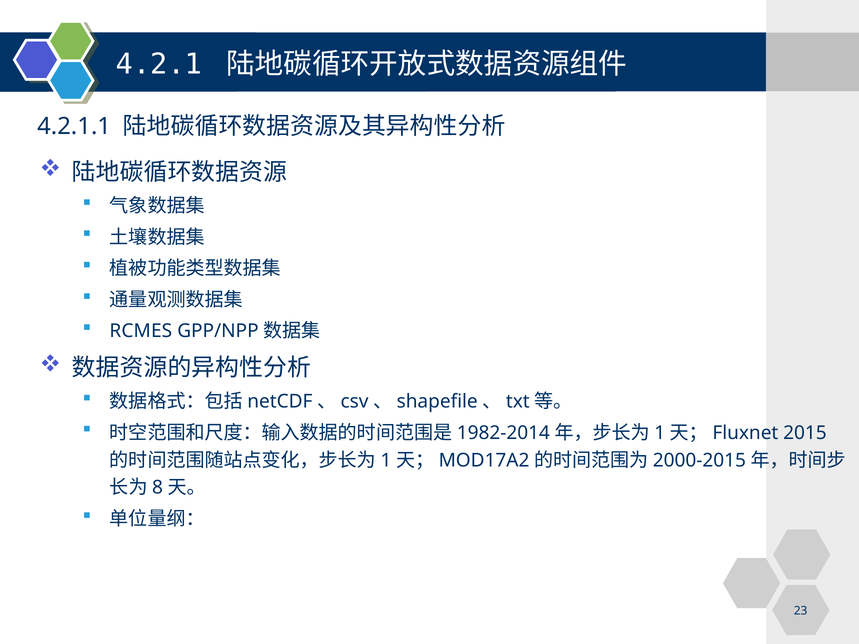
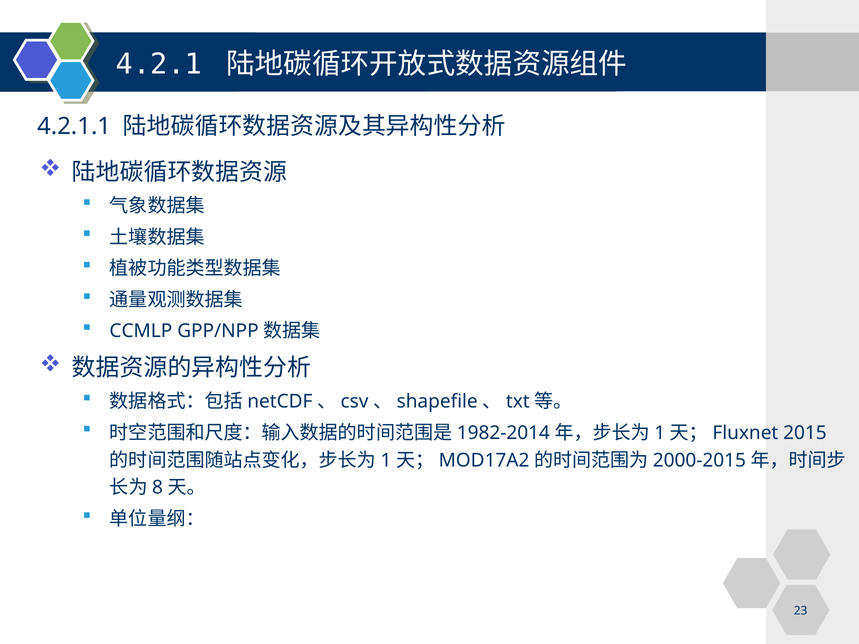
RCMES: RCMES -> CCMLP
